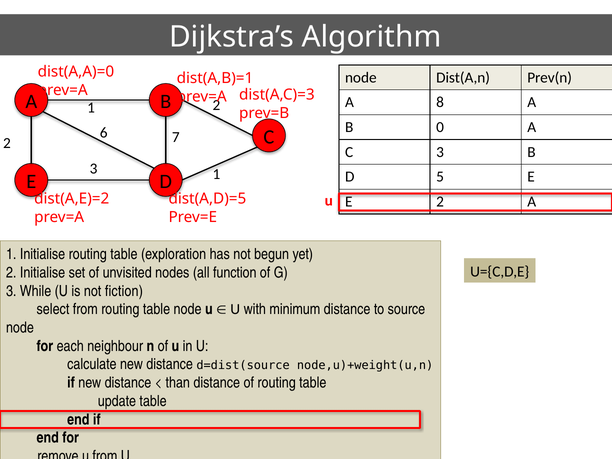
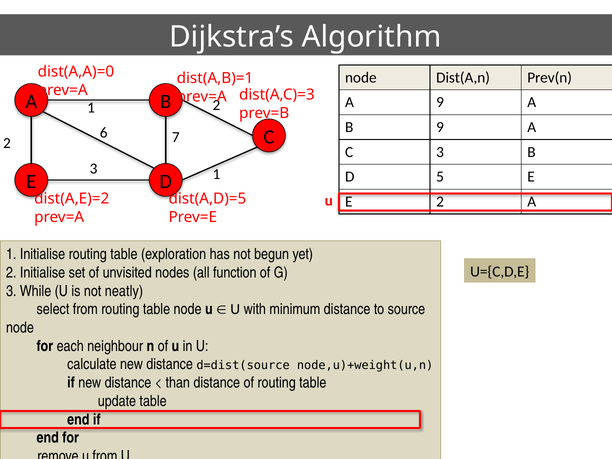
A 8: 8 -> 9
B 0: 0 -> 9
fiction: fiction -> neatly
